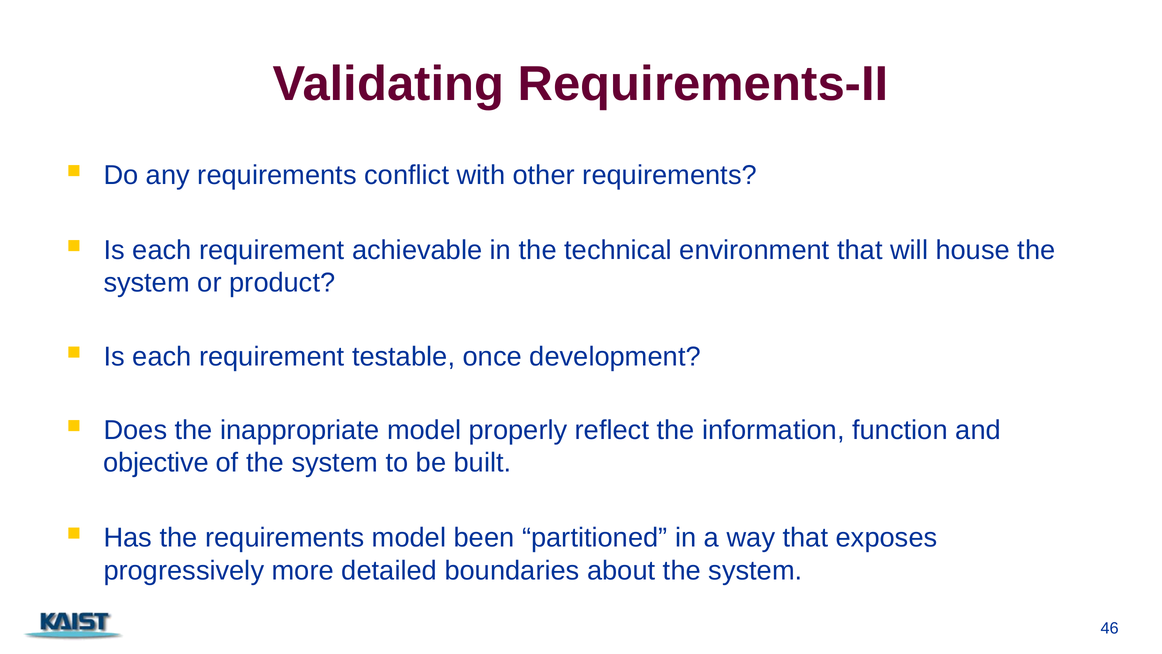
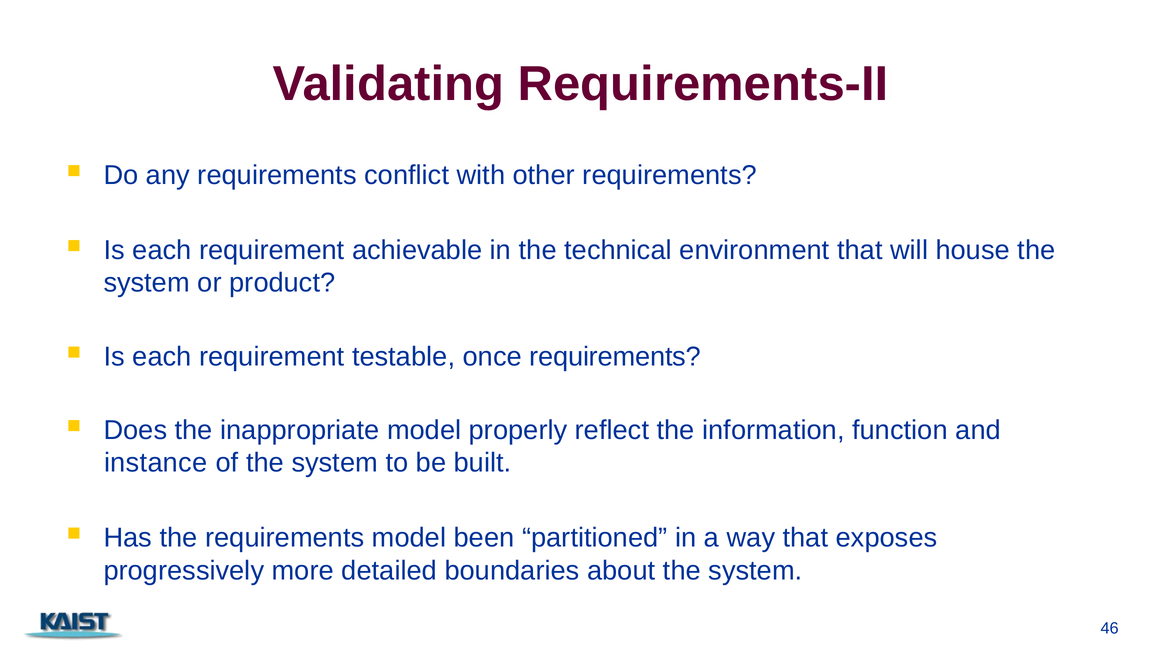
once development: development -> requirements
objective: objective -> instance
